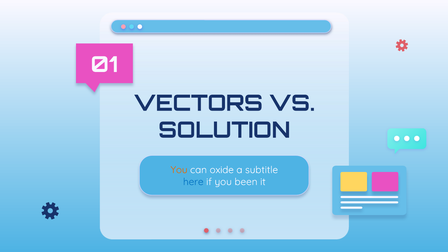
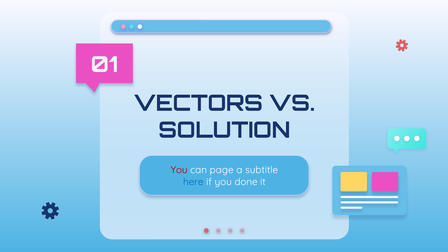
You at (179, 170) colour: orange -> red
oxide: oxide -> page
been: been -> done
